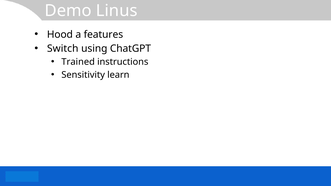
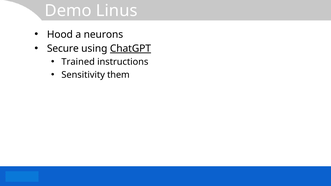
features: features -> neurons
Switch: Switch -> Secure
ChatGPT underline: none -> present
learn: learn -> them
